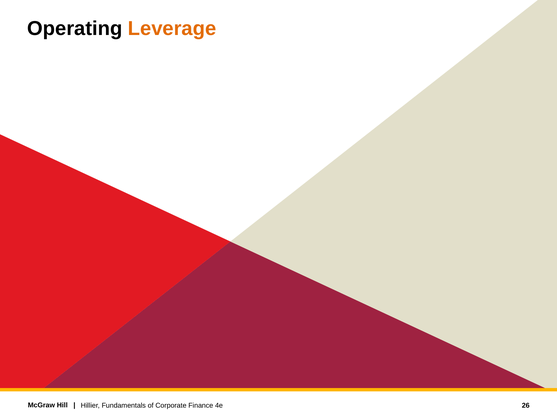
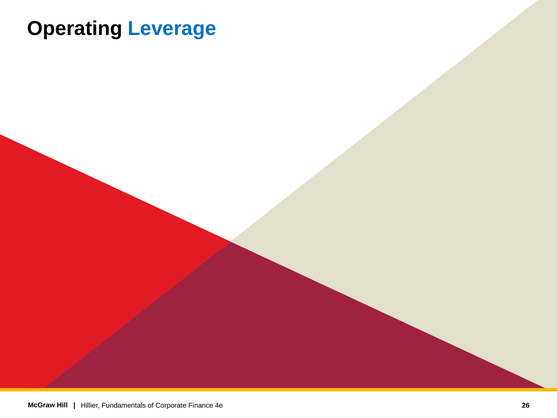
Leverage colour: orange -> blue
